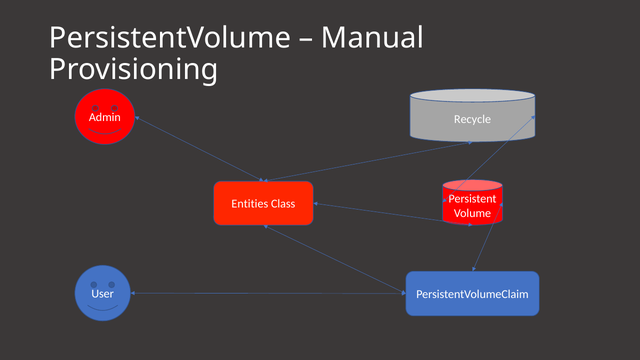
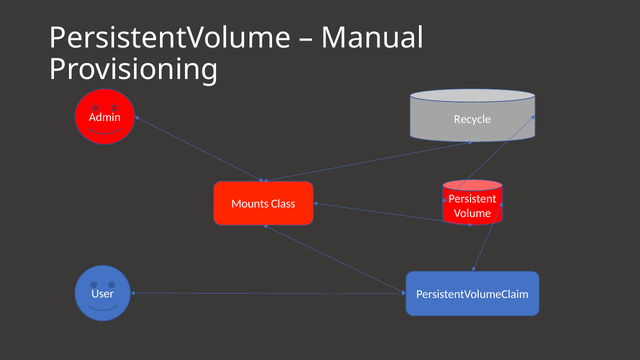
Entities: Entities -> Mounts
